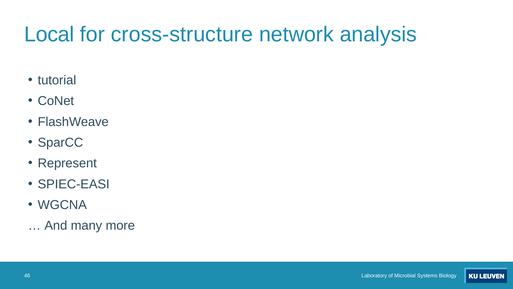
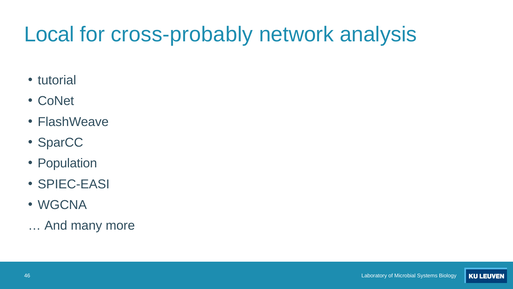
cross-structure: cross-structure -> cross-probably
Represent: Represent -> Population
